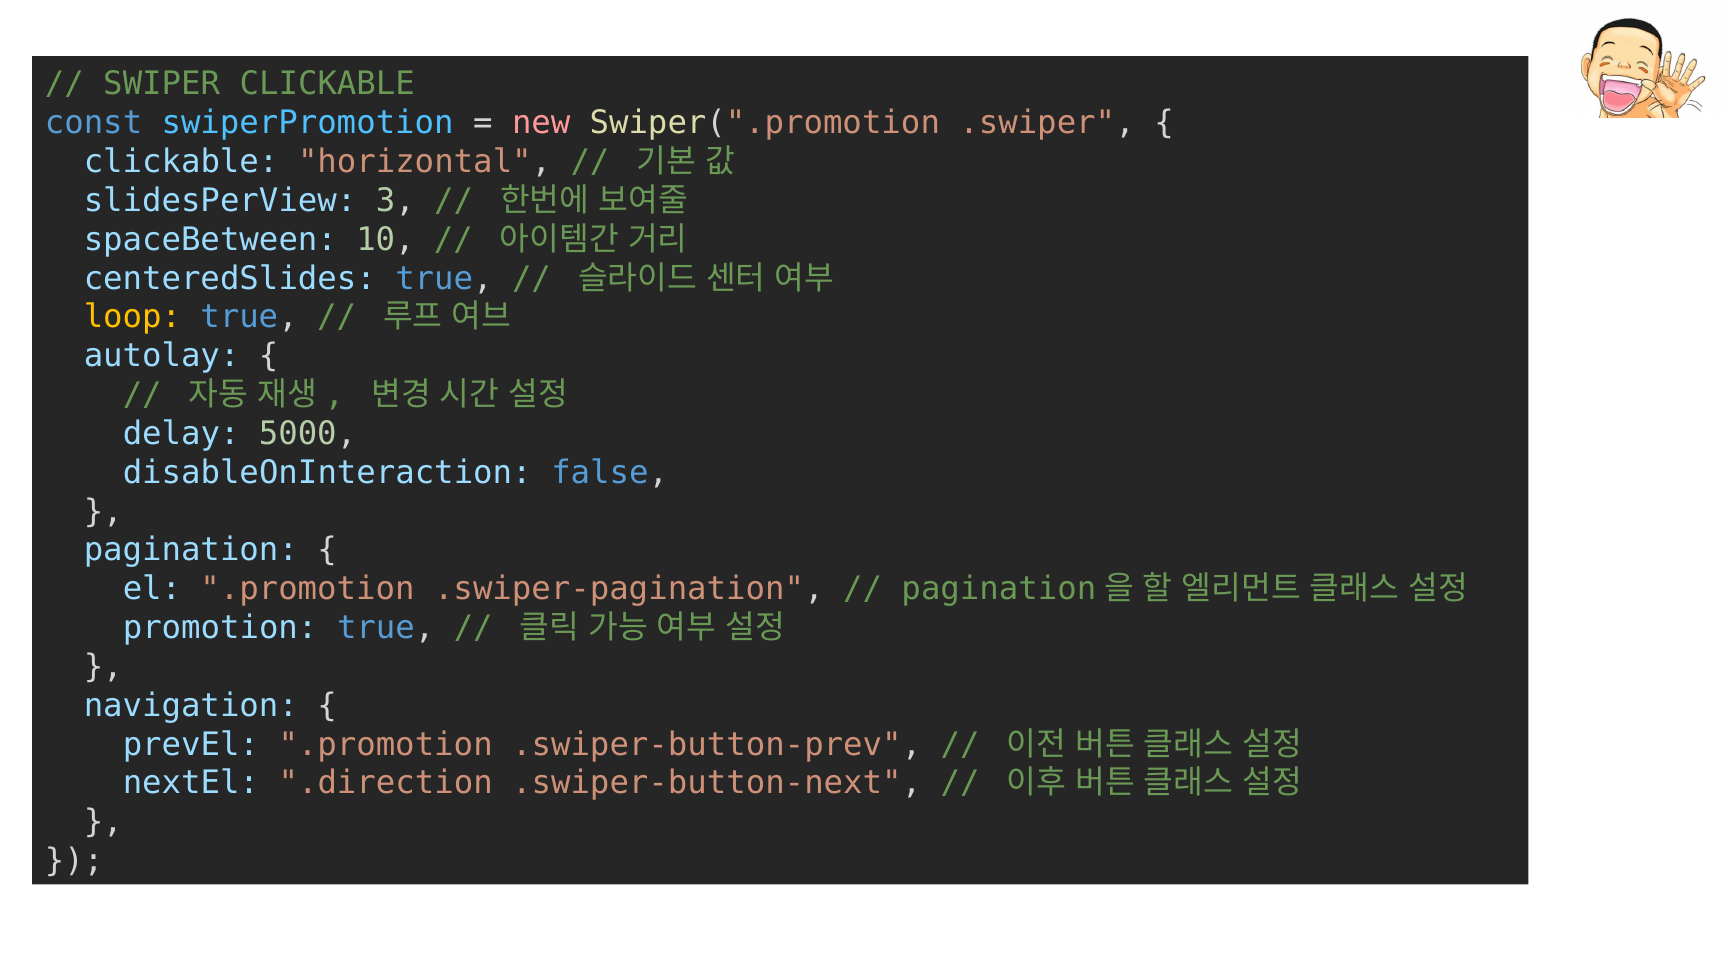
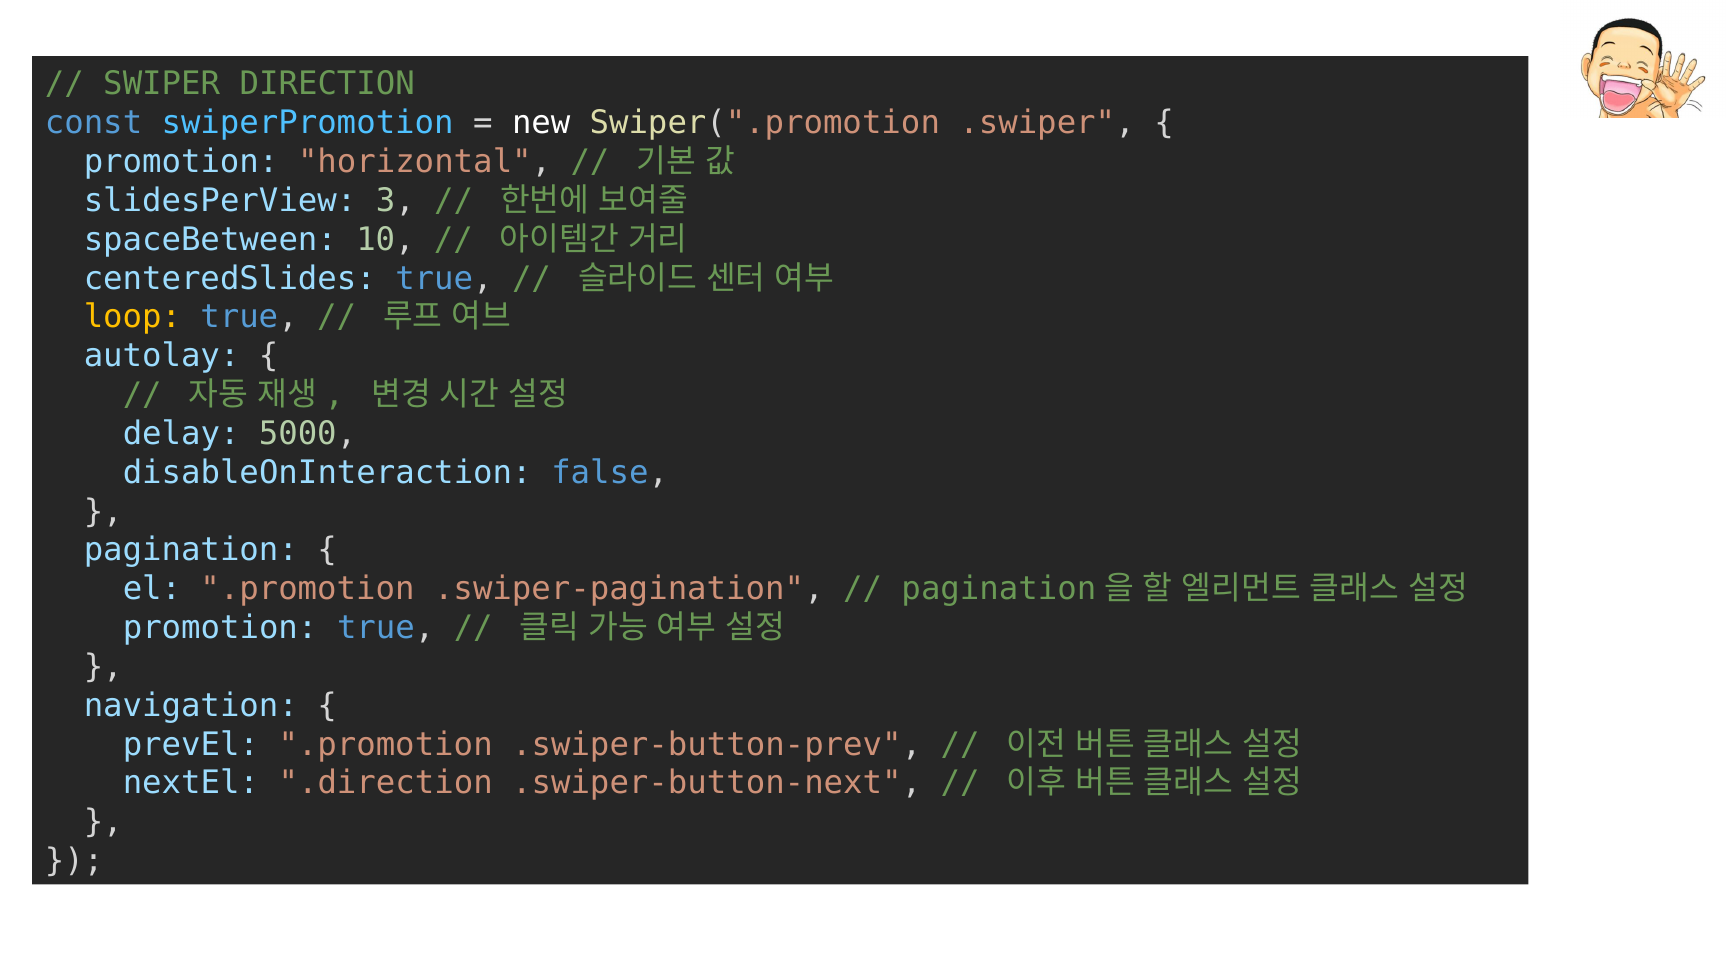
SWIPER CLICKABLE: CLICKABLE -> DIRECTION
new colour: pink -> white
clickable at (181, 162): clickable -> promotion
